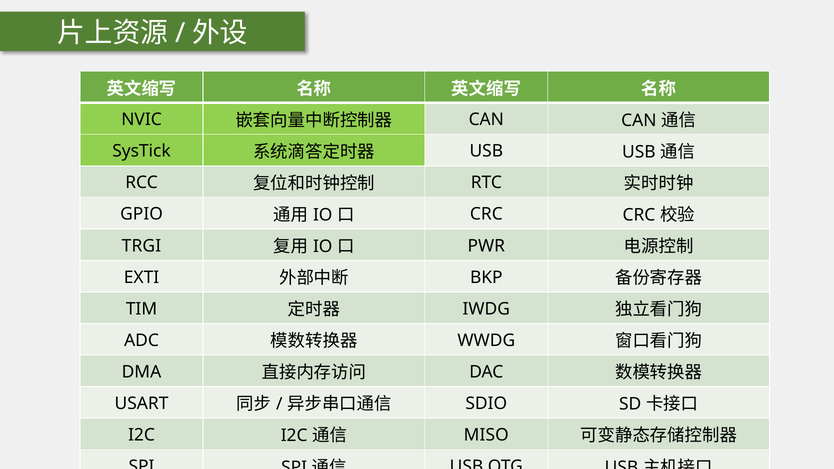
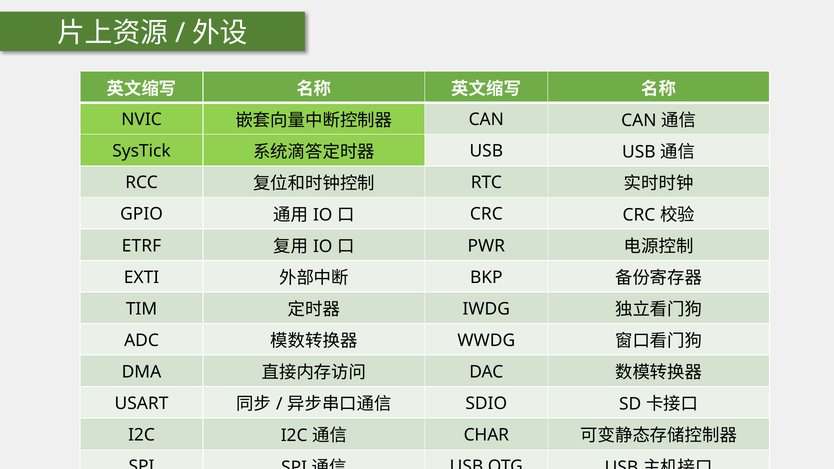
TRGI: TRGI -> ETRF
MISO: MISO -> CHAR
